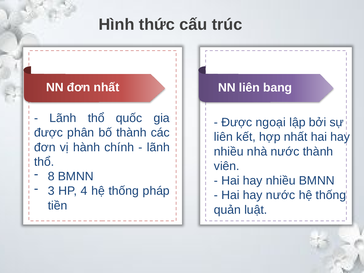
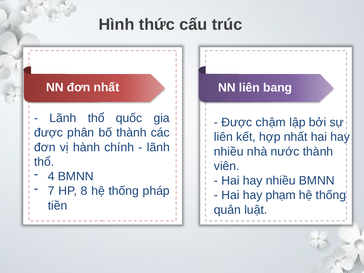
ngoại: ngoại -> chậm
8: 8 -> 4
3: 3 -> 7
4: 4 -> 8
hay nước: nước -> phạm
